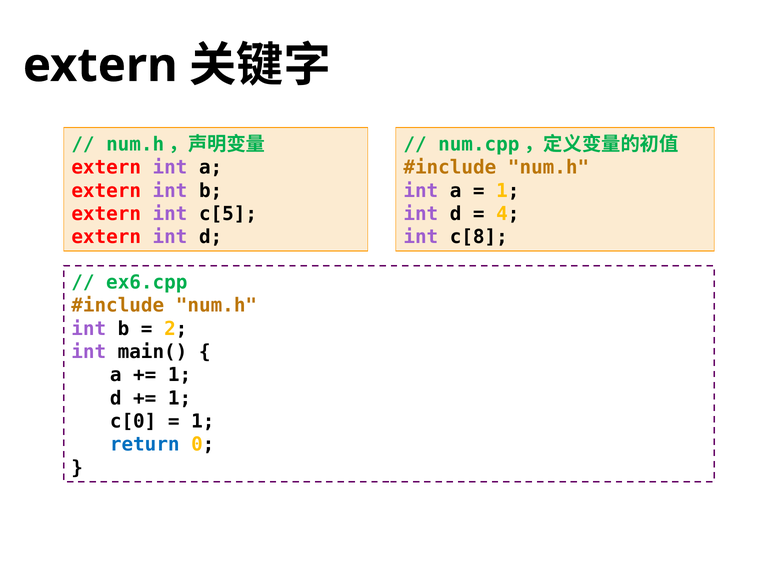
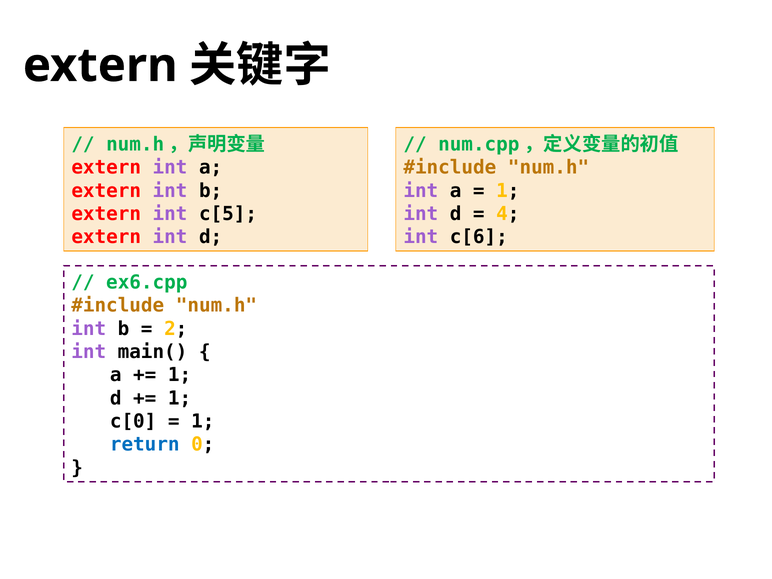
c[8: c[8 -> c[6
